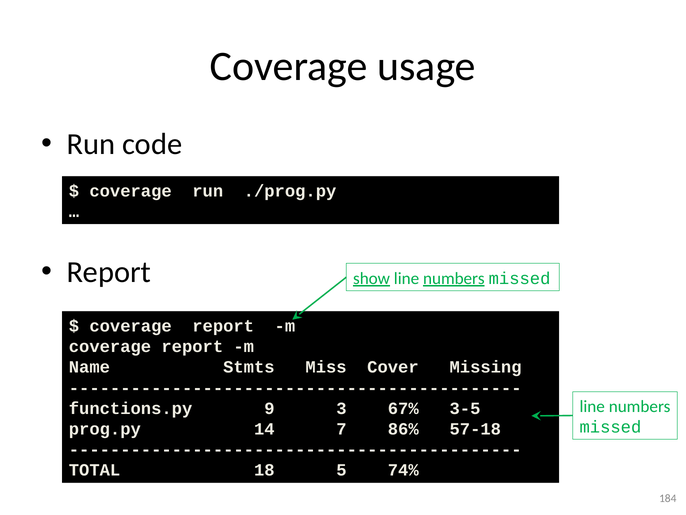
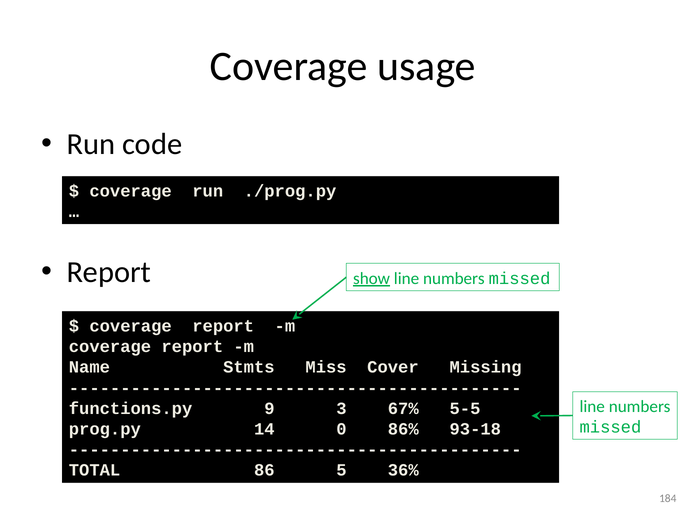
numbers at (454, 278) underline: present -> none
3-5: 3-5 -> 5-5
7: 7 -> 0
57-18: 57-18 -> 93-18
18: 18 -> 86
74%: 74% -> 36%
